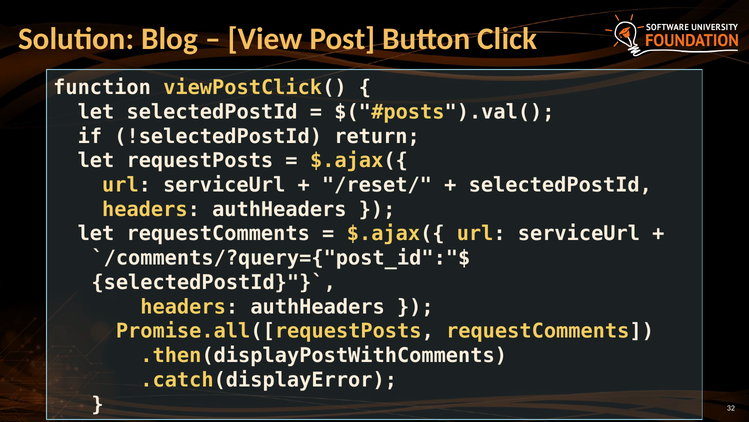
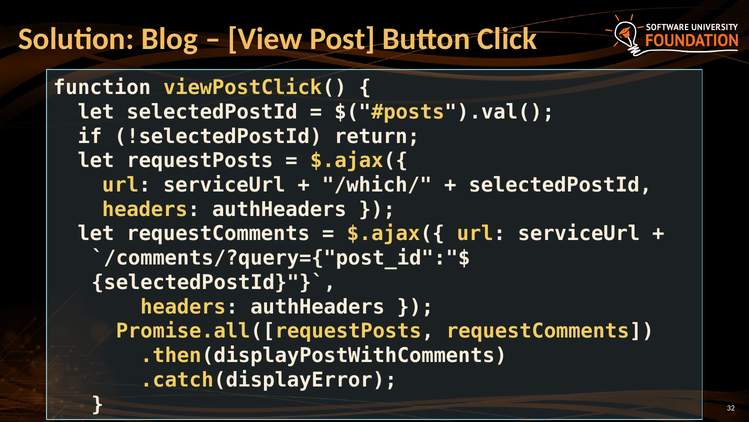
/reset/: /reset/ -> /which/
